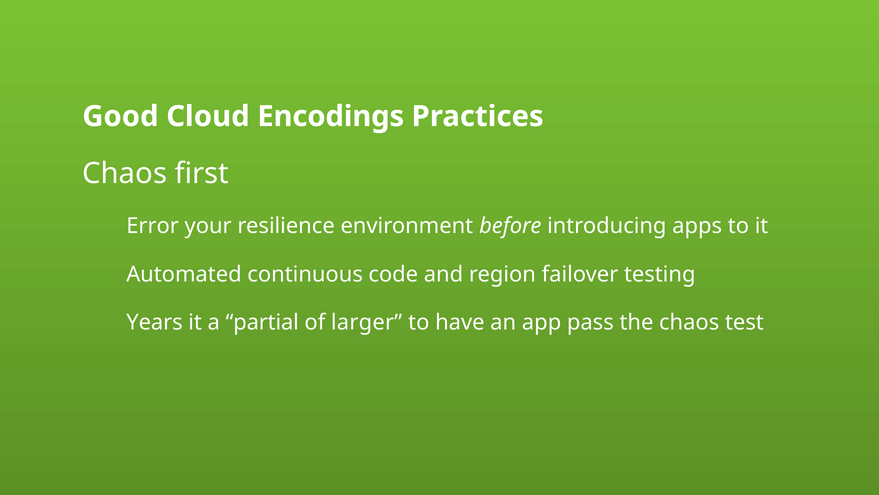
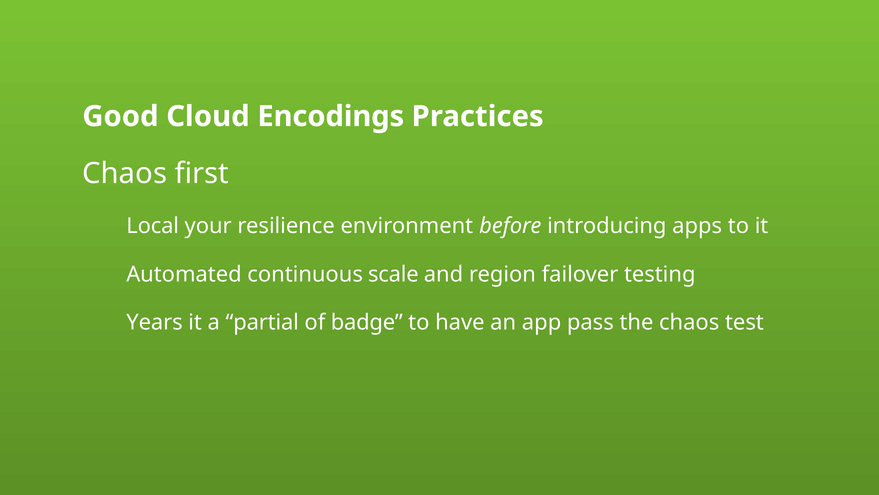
Error: Error -> Local
code: code -> scale
larger: larger -> badge
